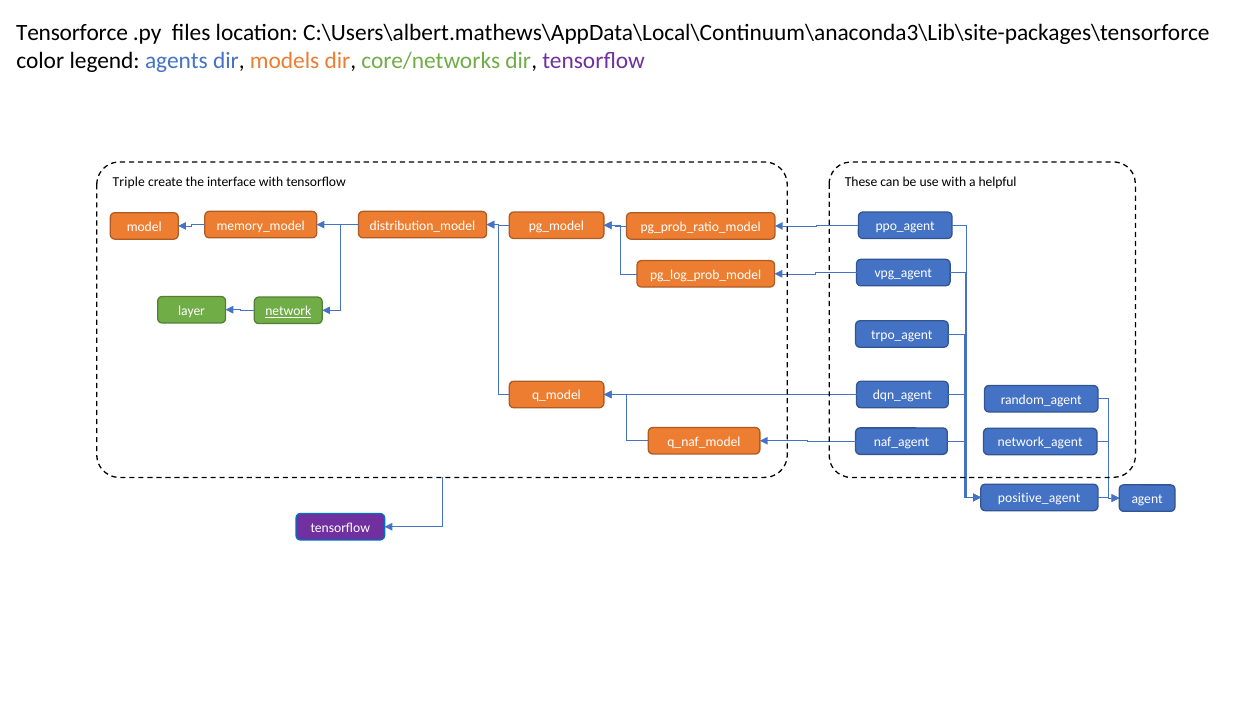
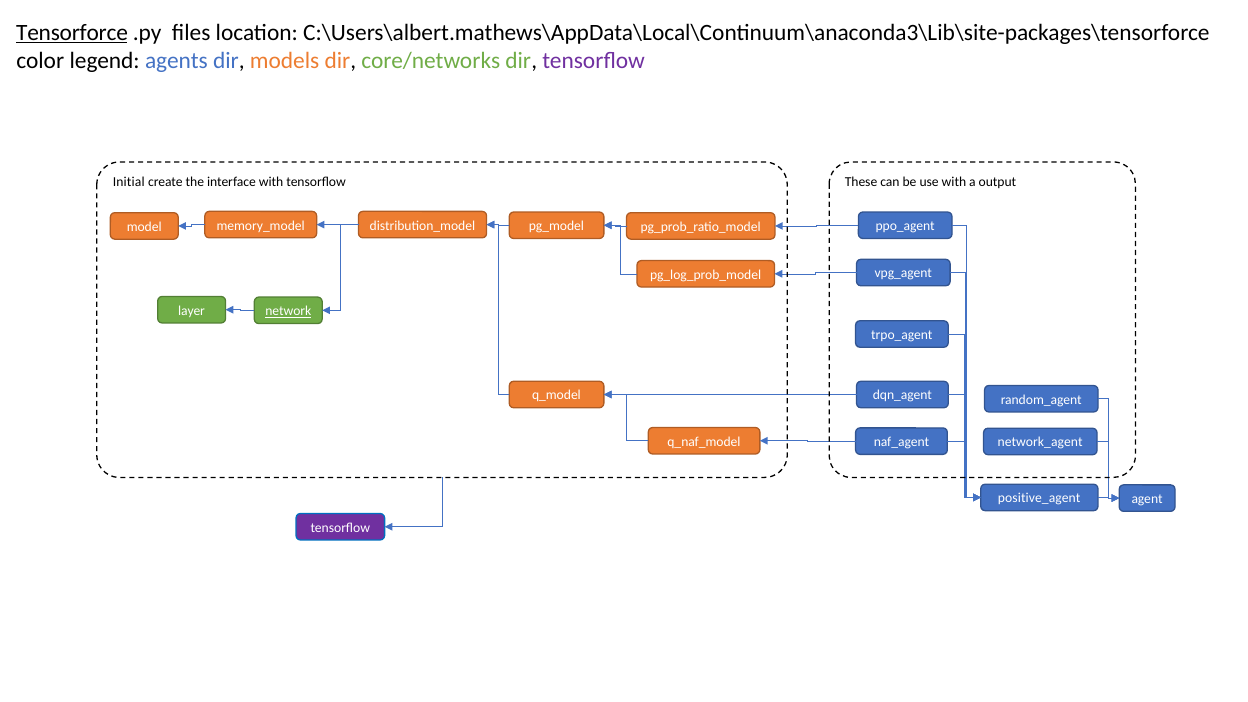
Tensorforce underline: none -> present
Triple: Triple -> Initial
helpful: helpful -> output
